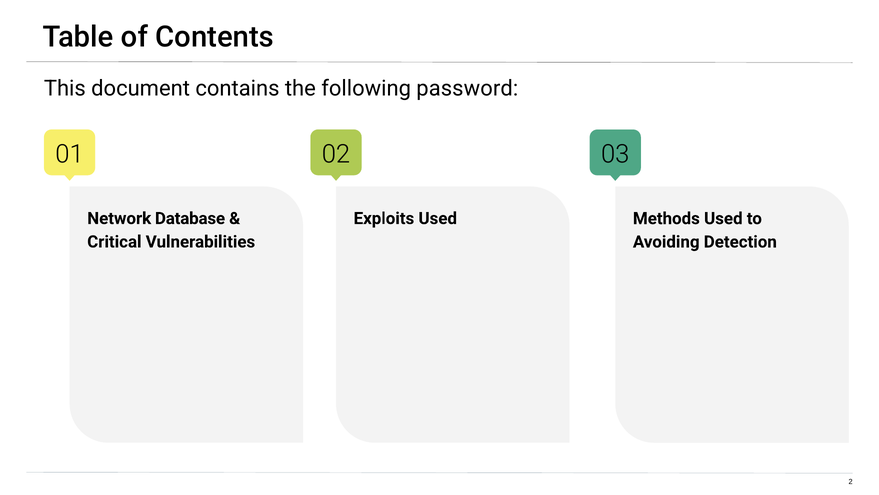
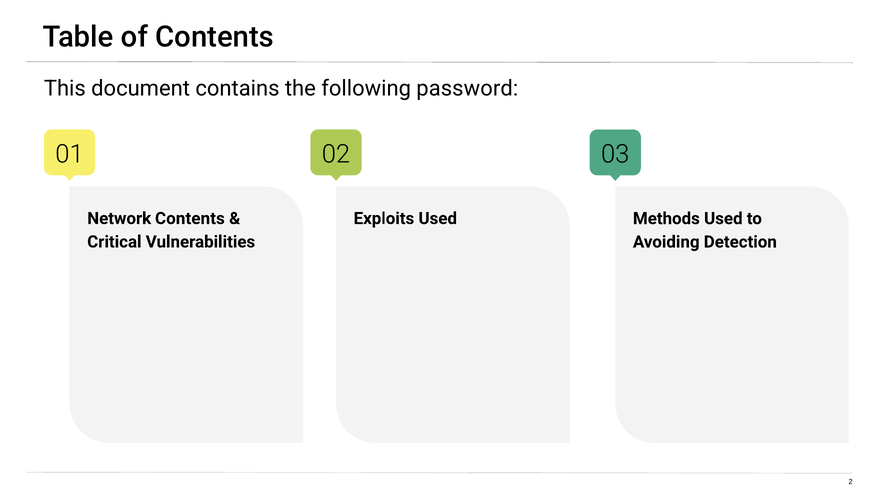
Network Database: Database -> Contents
